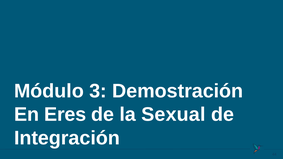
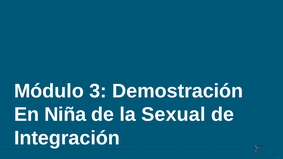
Eres: Eres -> Niña
